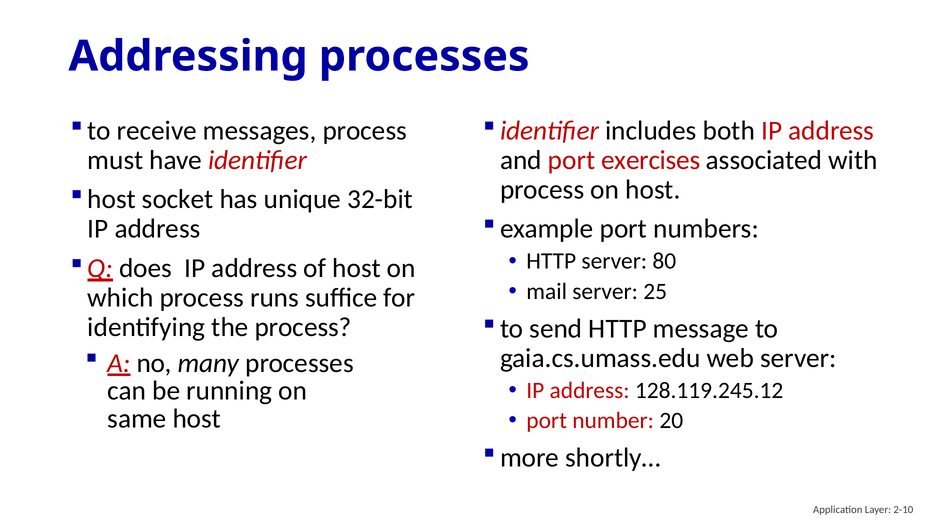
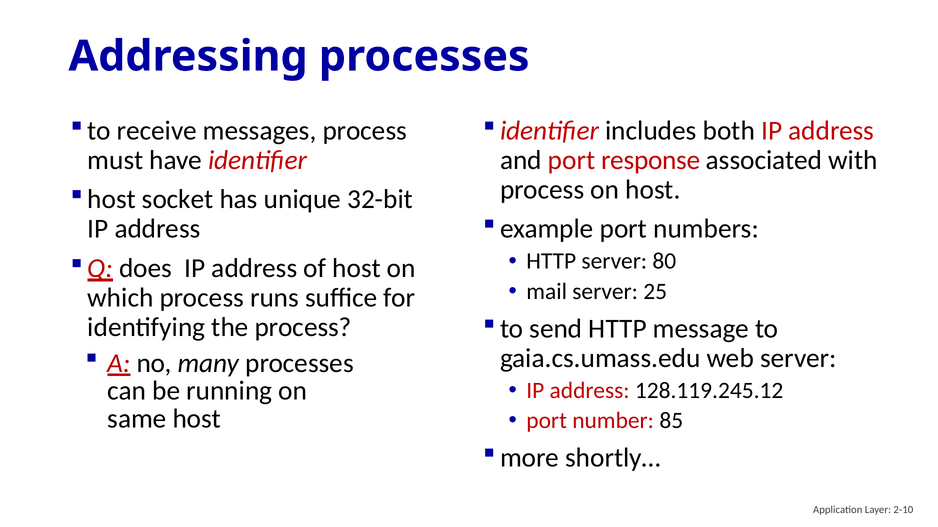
exercises: exercises -> response
20: 20 -> 85
